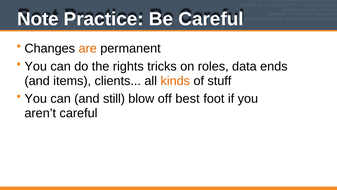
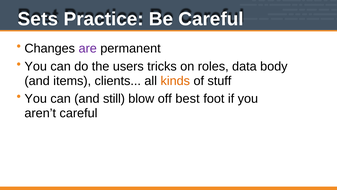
Note: Note -> Sets
are colour: orange -> purple
rights: rights -> users
ends: ends -> body
